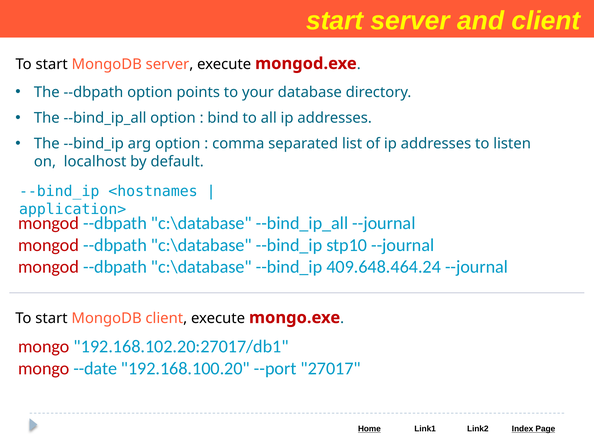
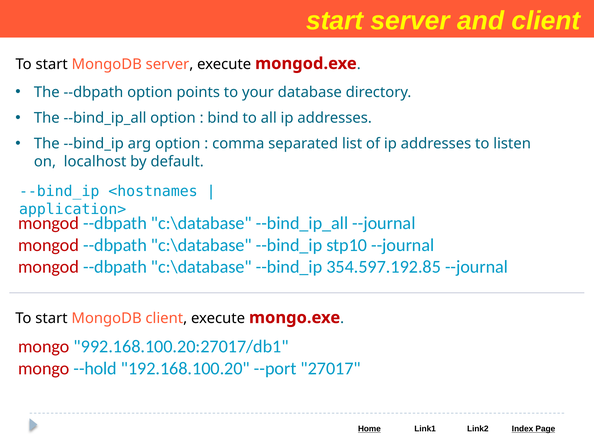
409.648.464.24: 409.648.464.24 -> 354.597.192.85
192.168.102.20:27017/db1: 192.168.102.20:27017/db1 -> 992.168.100.20:27017/db1
--date: --date -> --hold
